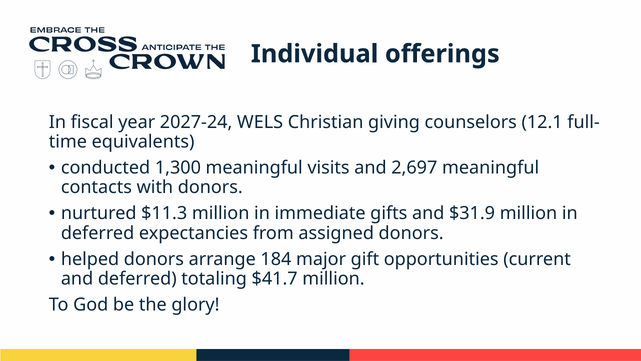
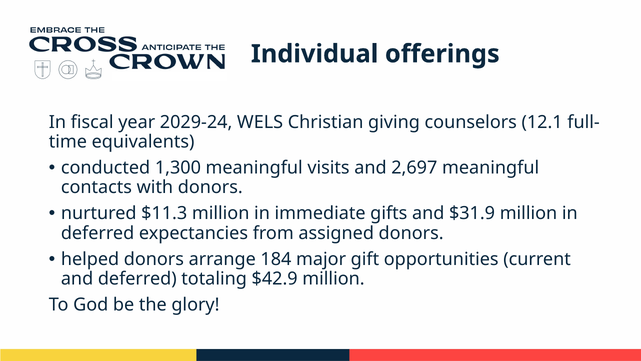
2027-24: 2027-24 -> 2029-24
$41.7: $41.7 -> $42.9
